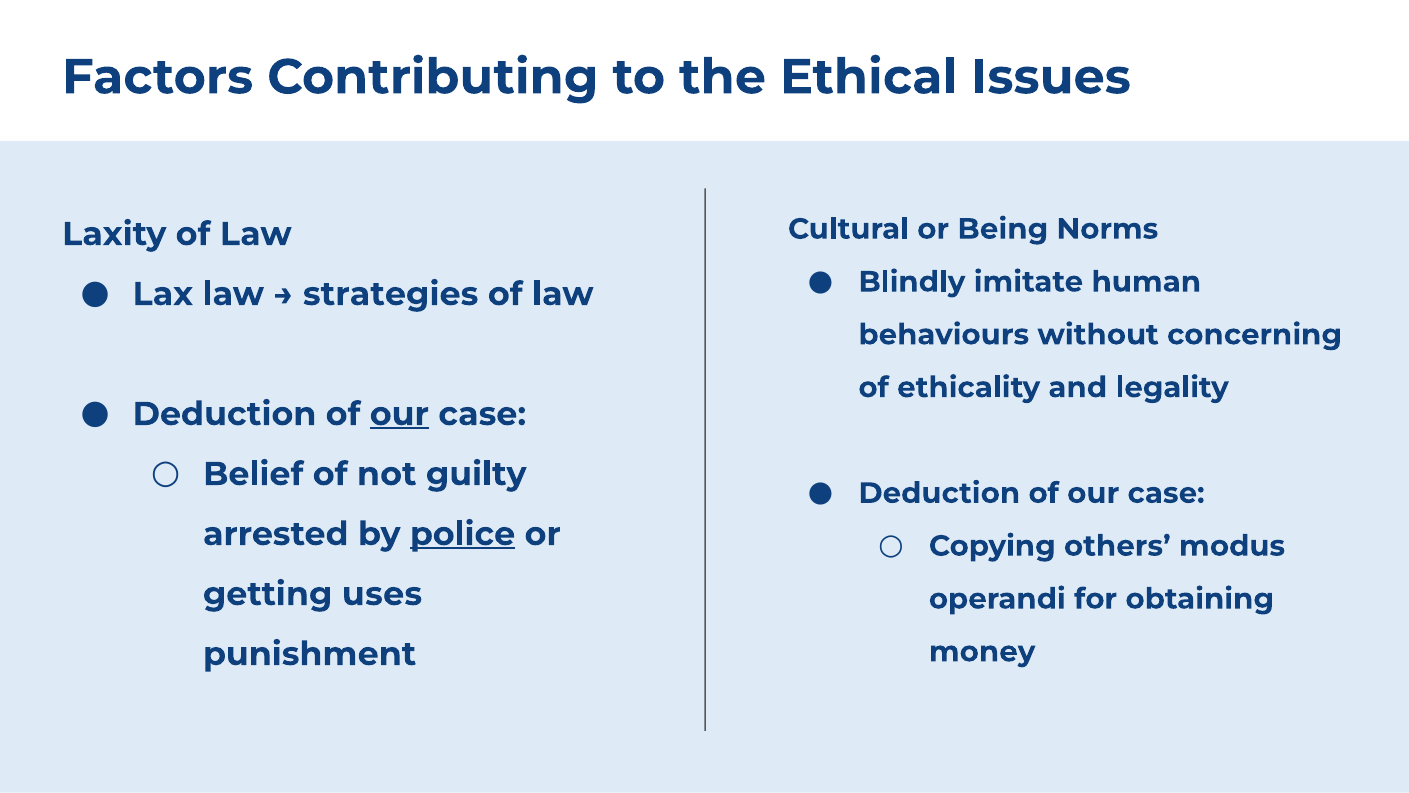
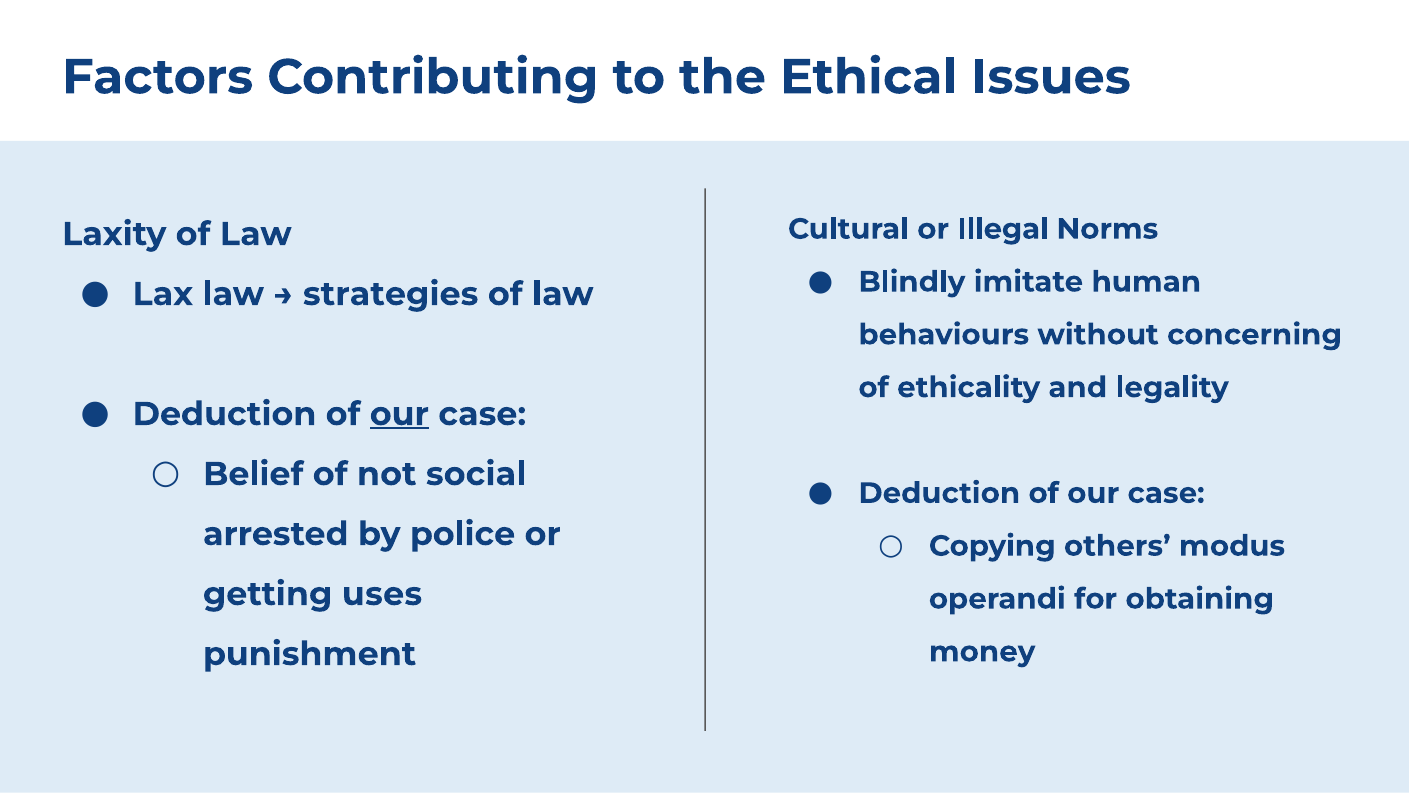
Being: Being -> Illegal
guilty: guilty -> social
police underline: present -> none
